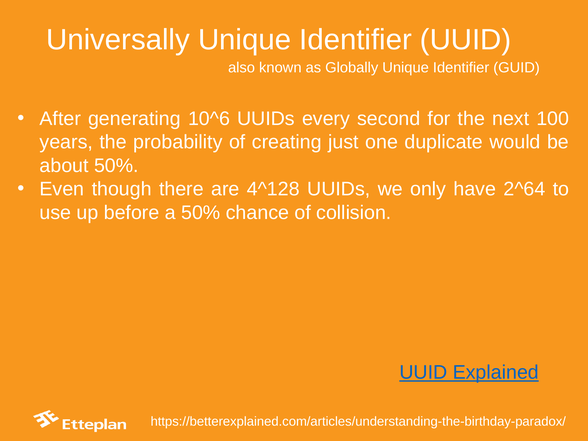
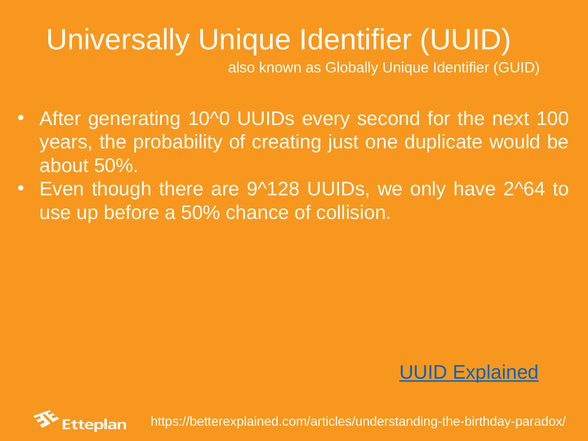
10^6: 10^6 -> 10^0
4^128: 4^128 -> 9^128
